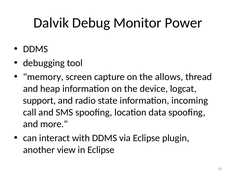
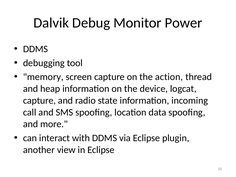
allows: allows -> action
support at (39, 100): support -> capture
